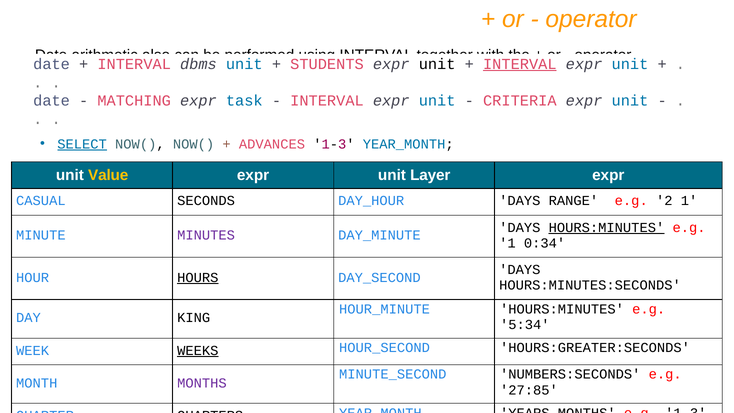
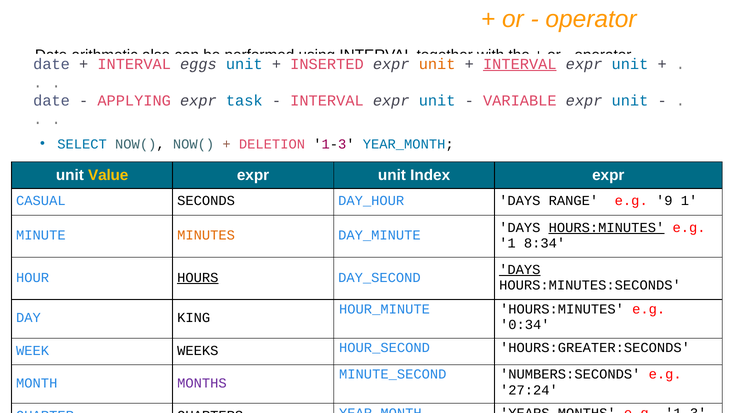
dbms: dbms -> eggs
STUDENTS: STUDENTS -> INSERTED
unit at (437, 64) colour: black -> orange
MATCHING: MATCHING -> APPLYING
CRITERIA: CRITERIA -> VARIABLE
SELECT at (82, 144) underline: present -> none
ADVANCES: ADVANCES -> DELETION
Layer: Layer -> Index
2: 2 -> 9
MINUTES colour: purple -> orange
0:34: 0:34 -> 8:34
DAYS at (520, 270) underline: none -> present
5:34: 5:34 -> 0:34
WEEKS underline: present -> none
27:85: 27:85 -> 27:24
